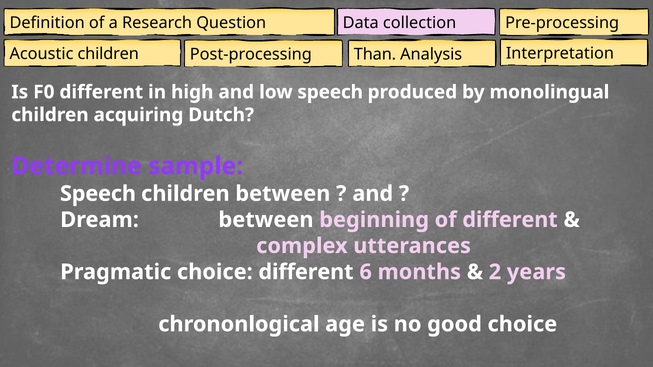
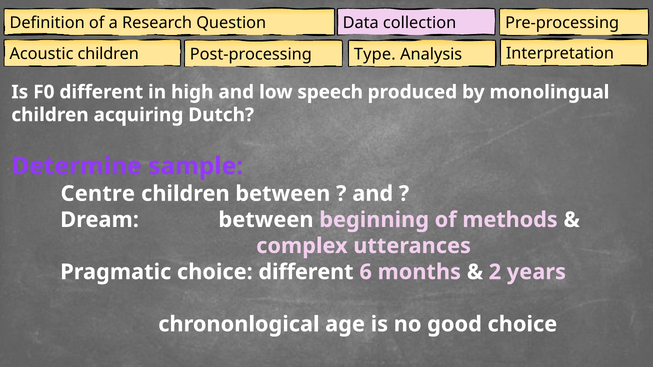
Than: Than -> Type
Speech at (98, 194): Speech -> Centre
of different: different -> methods
